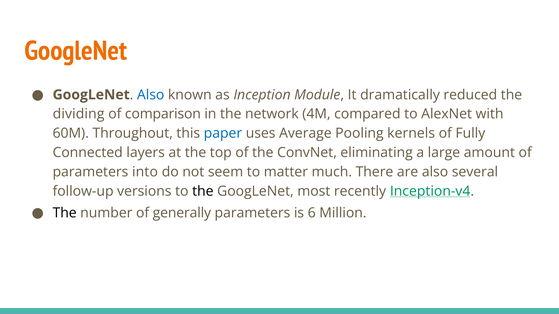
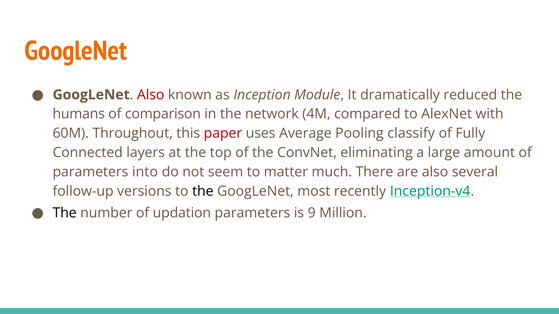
Also at (151, 95) colour: blue -> red
dividing: dividing -> humans
paper colour: blue -> red
kernels: kernels -> classify
generally: generally -> updation
6: 6 -> 9
